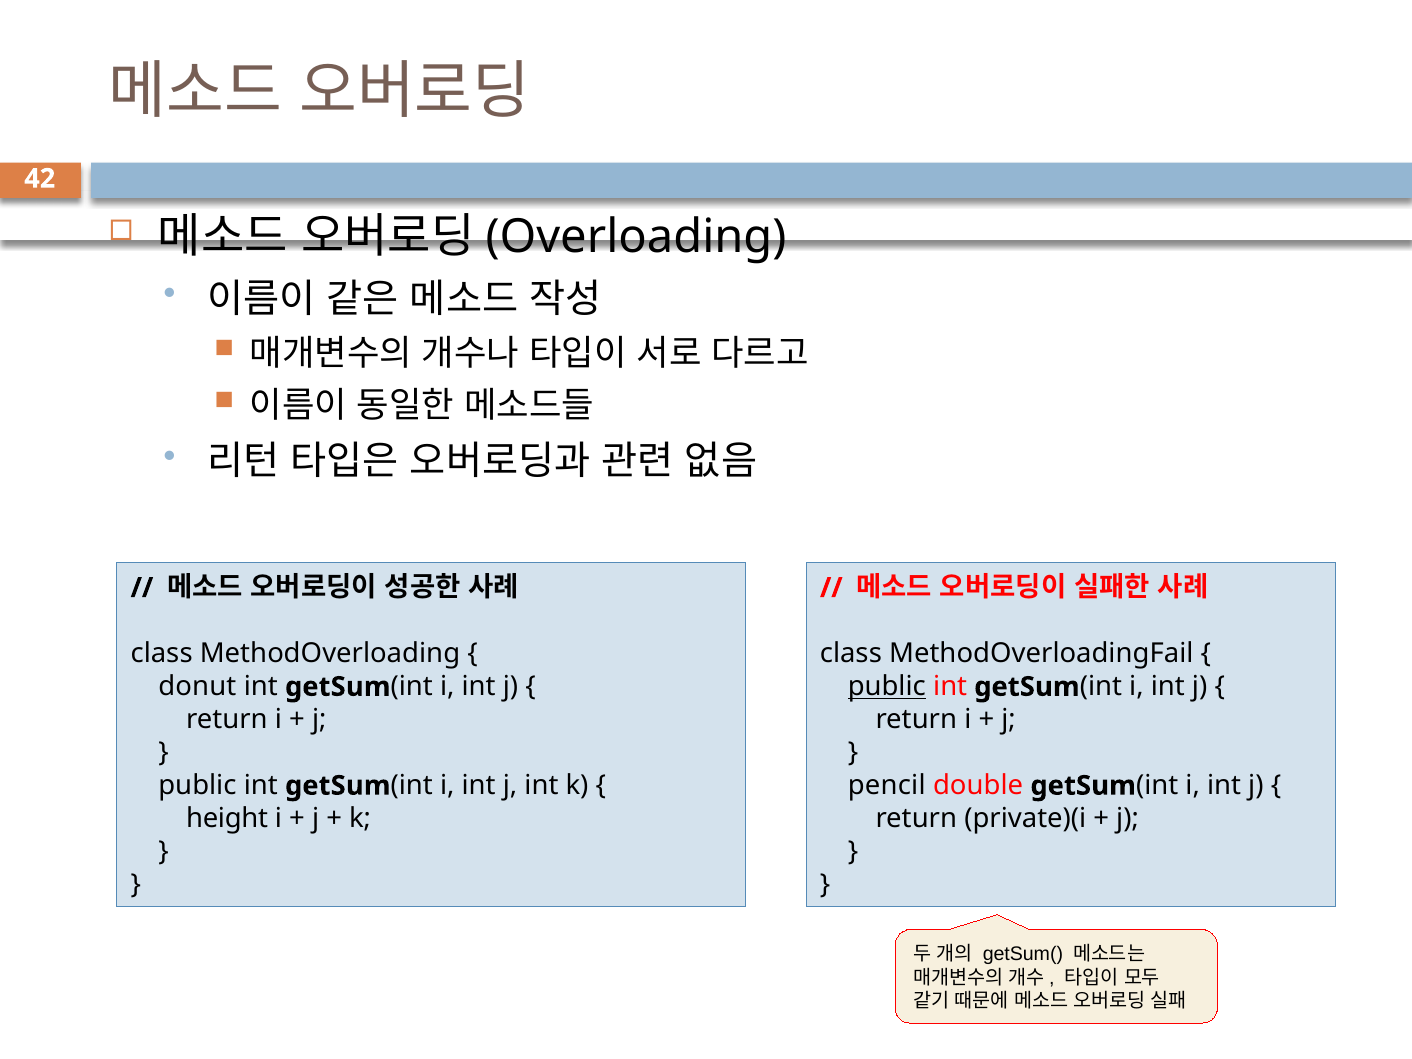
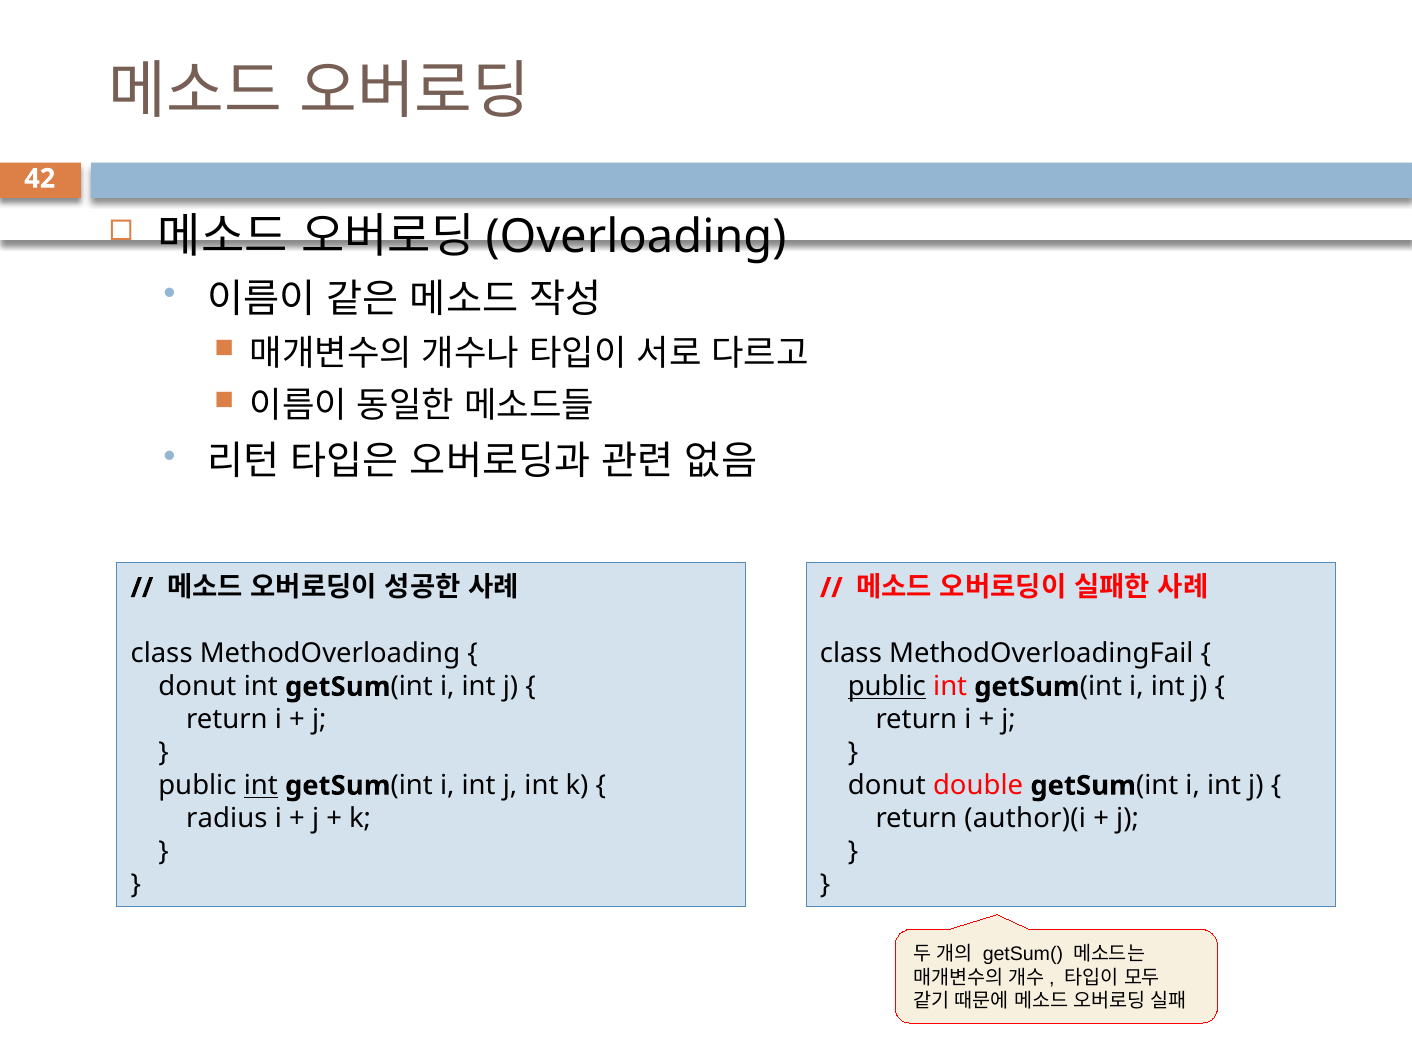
int at (261, 786) underline: none -> present
pencil at (887, 786): pencil -> donut
height: height -> radius
private)(i: private)(i -> author)(i
